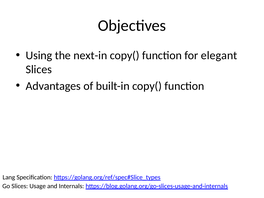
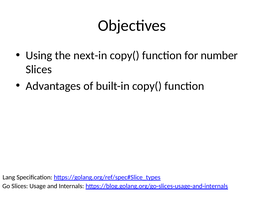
elegant: elegant -> number
